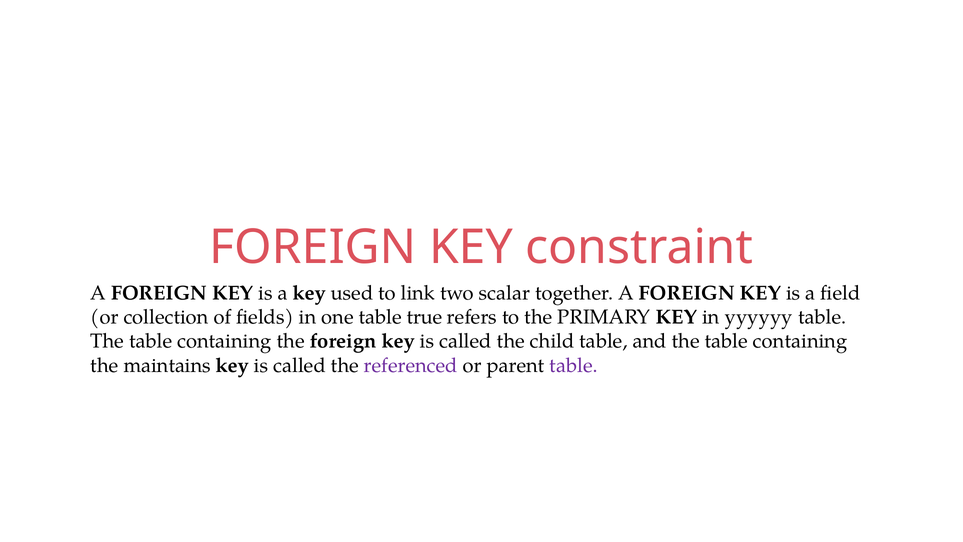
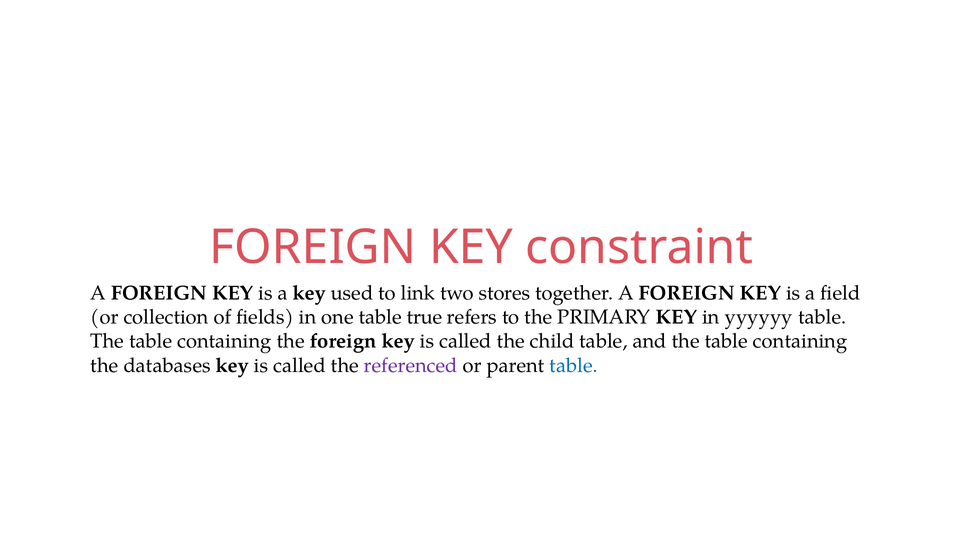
scalar: scalar -> stores
maintains: maintains -> databases
table at (574, 365) colour: purple -> blue
